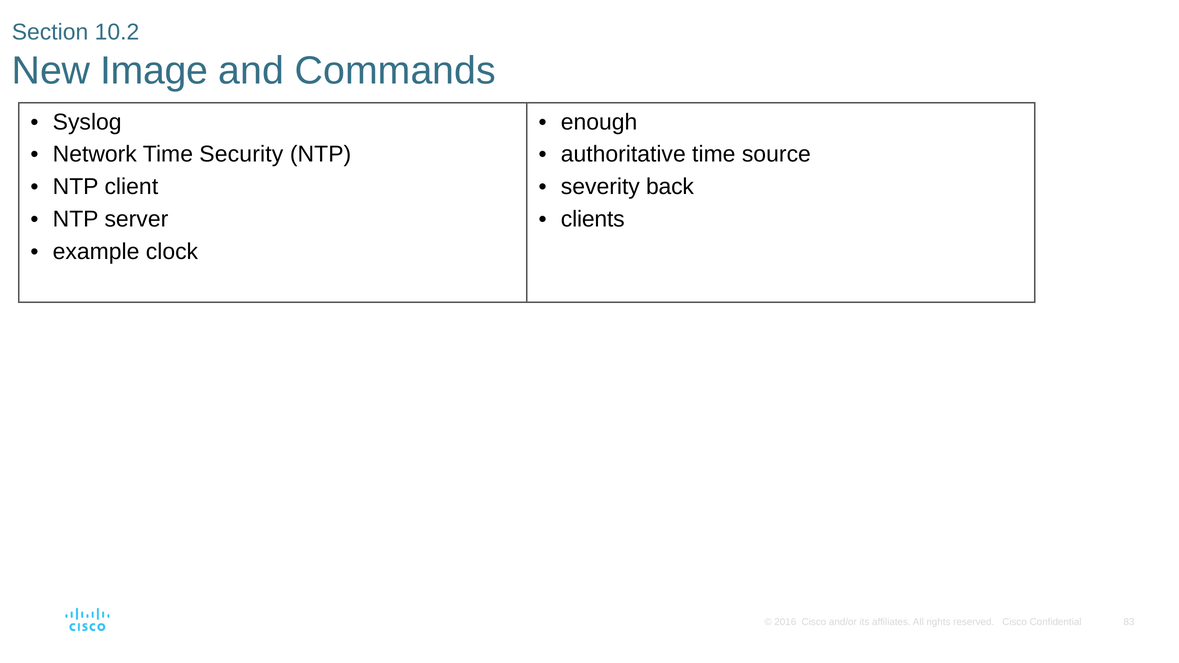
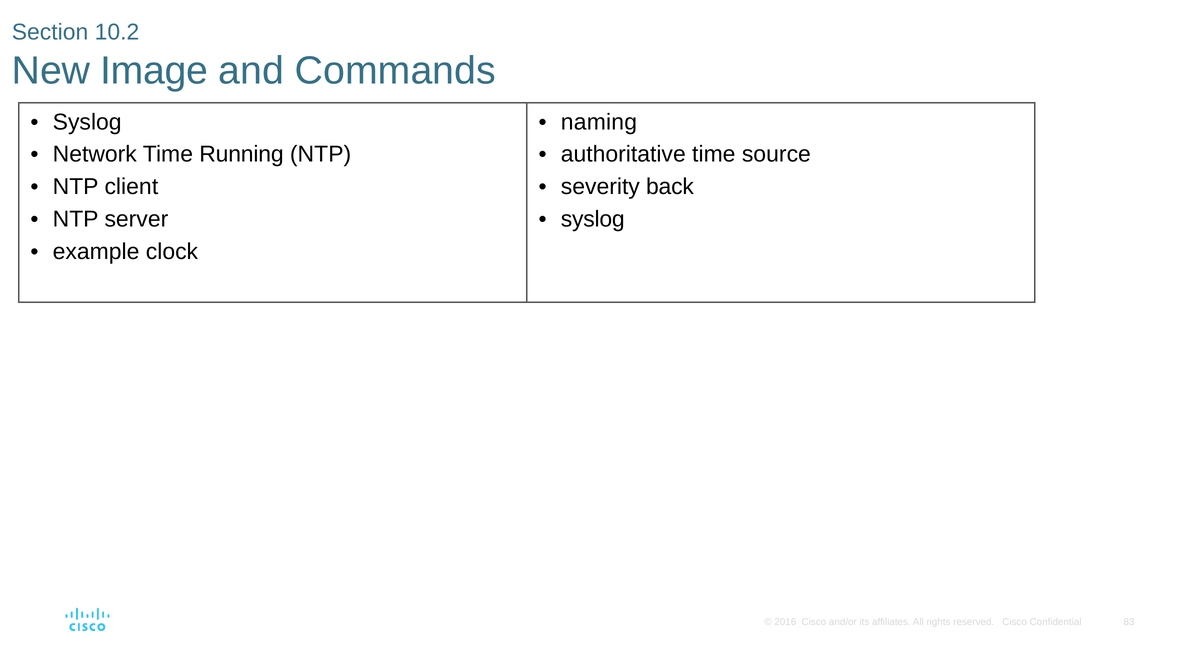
enough: enough -> naming
Security: Security -> Running
clients at (593, 219): clients -> syslog
